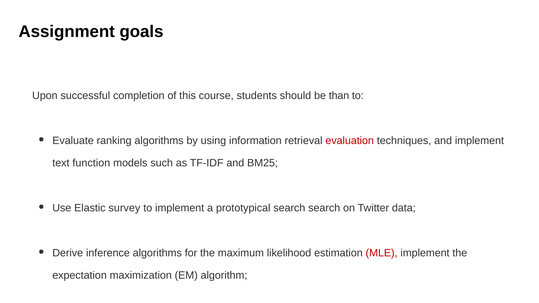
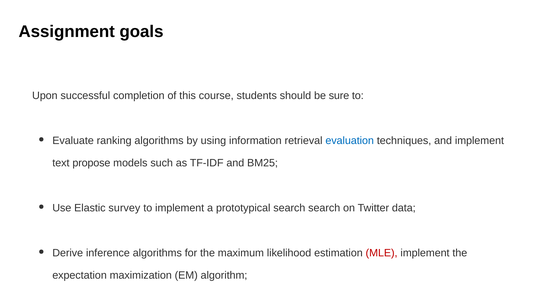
than: than -> sure
evaluation colour: red -> blue
function: function -> propose
